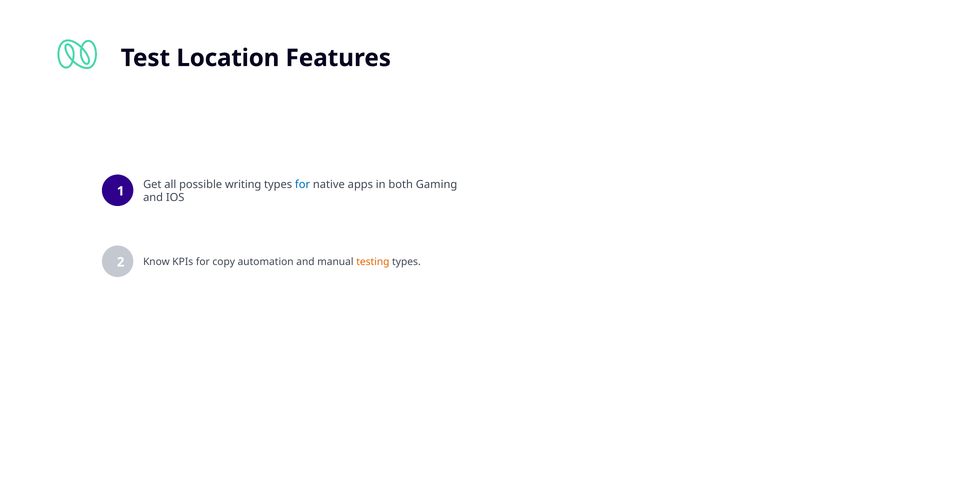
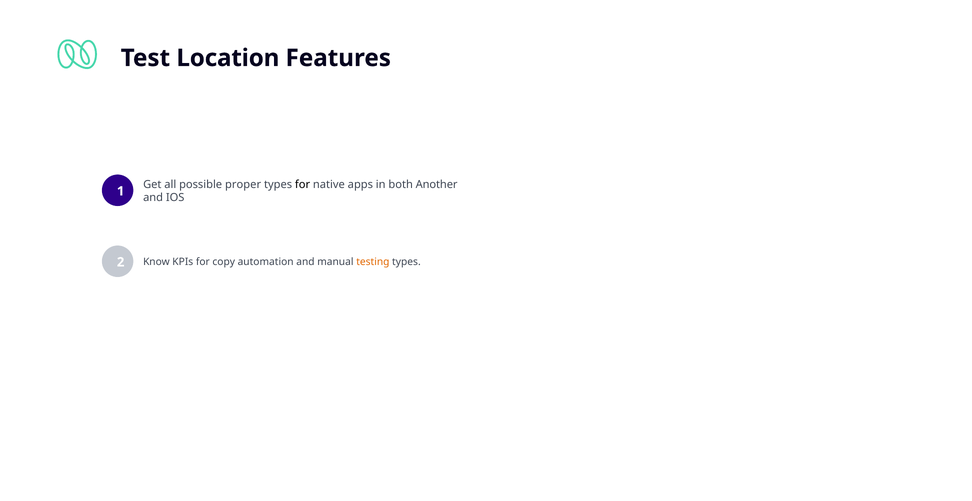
writing: writing -> proper
for at (303, 184) colour: blue -> black
Gaming: Gaming -> Another
